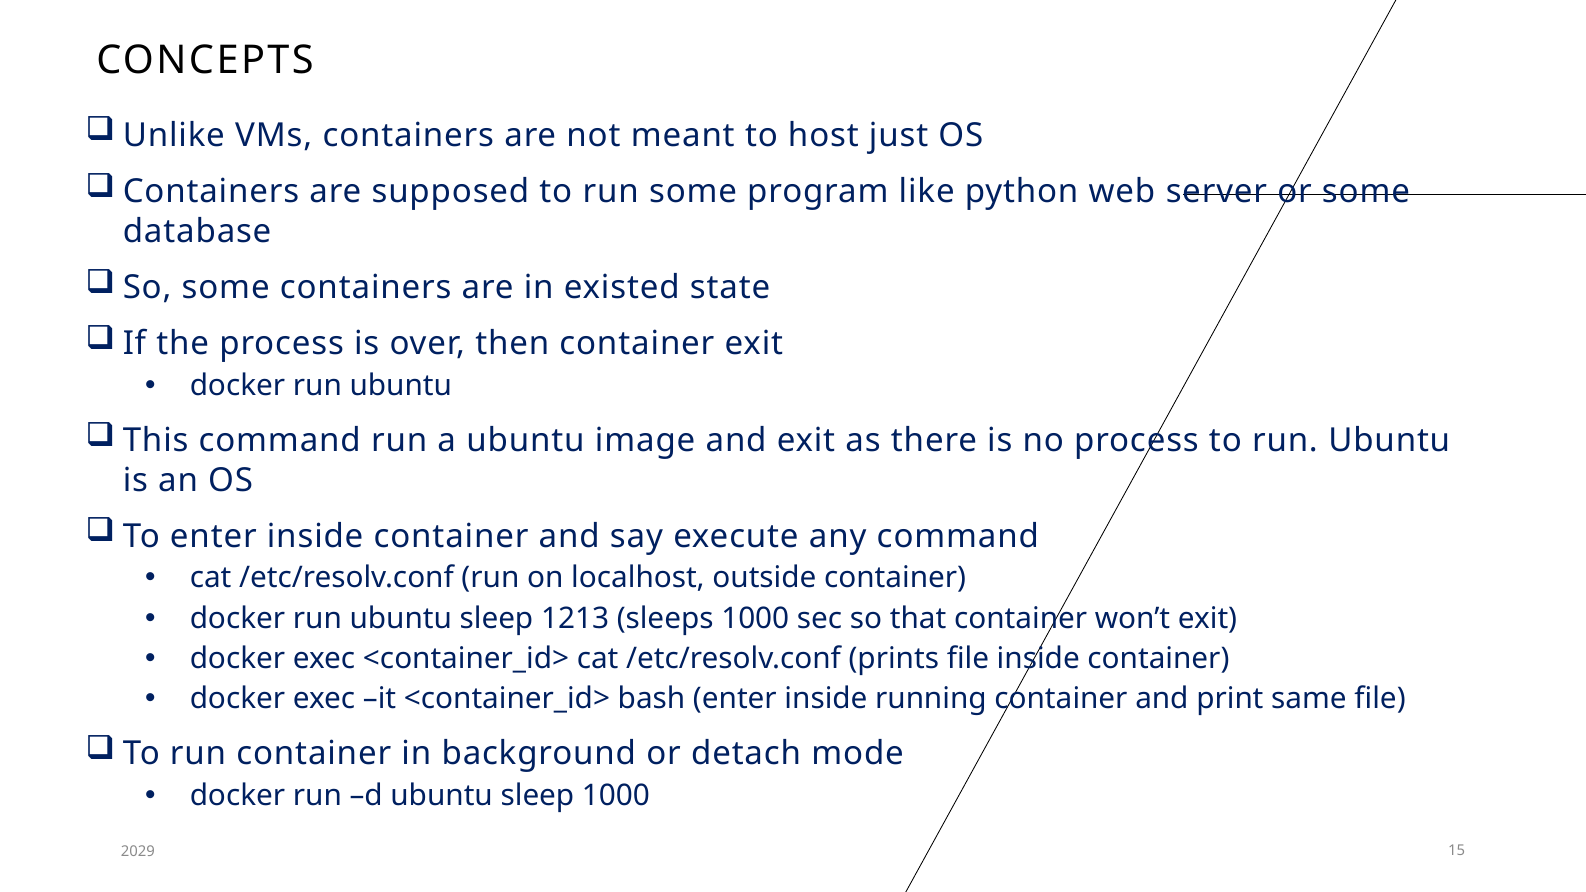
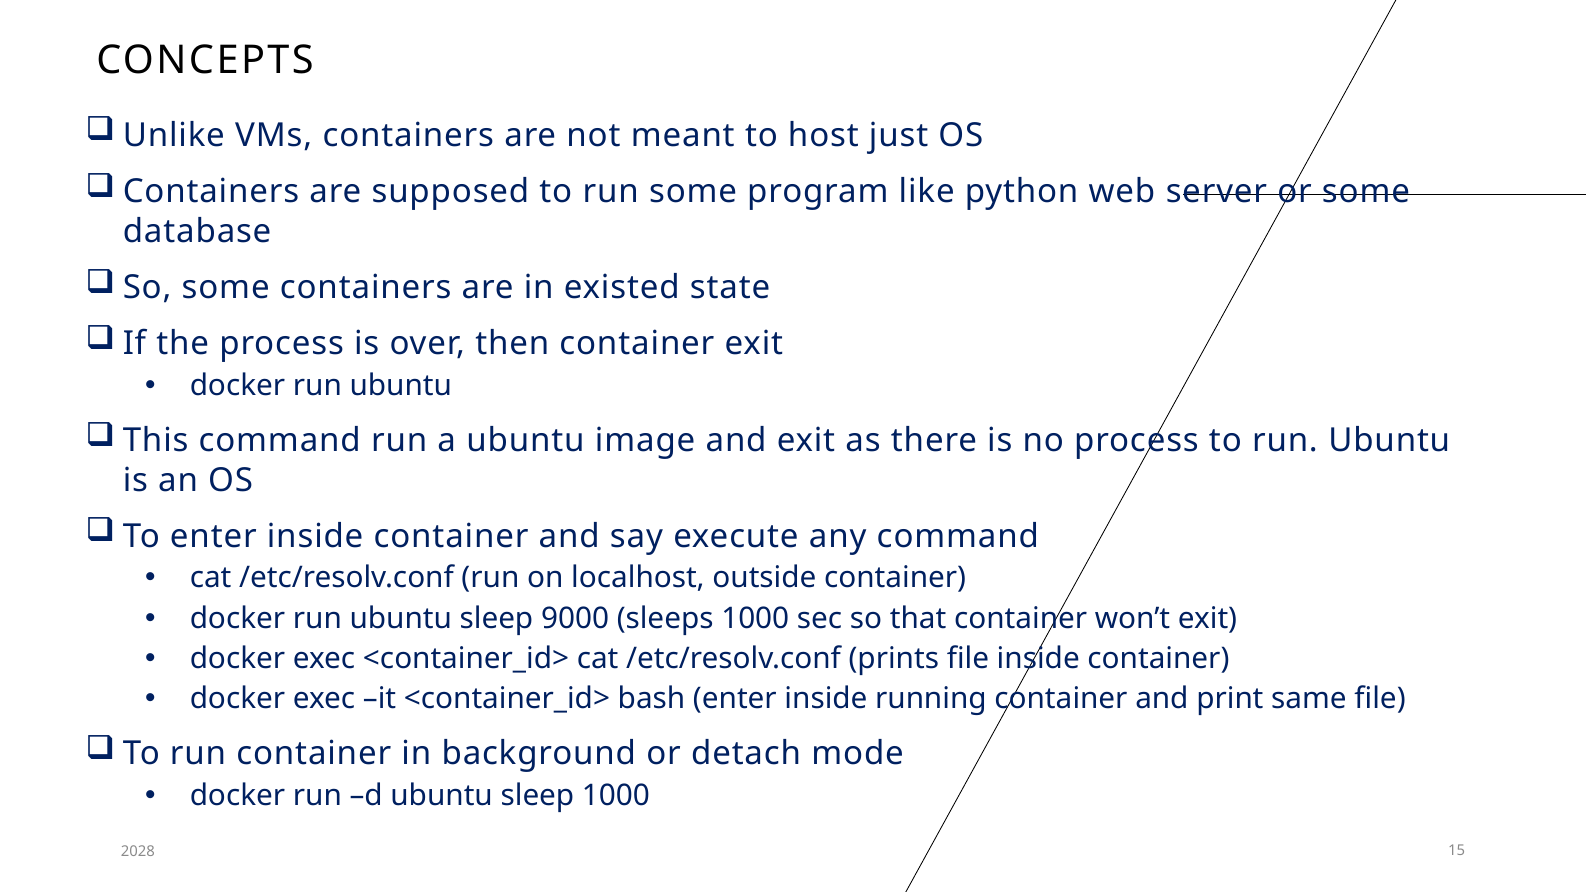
1213: 1213 -> 9000
2029: 2029 -> 2028
